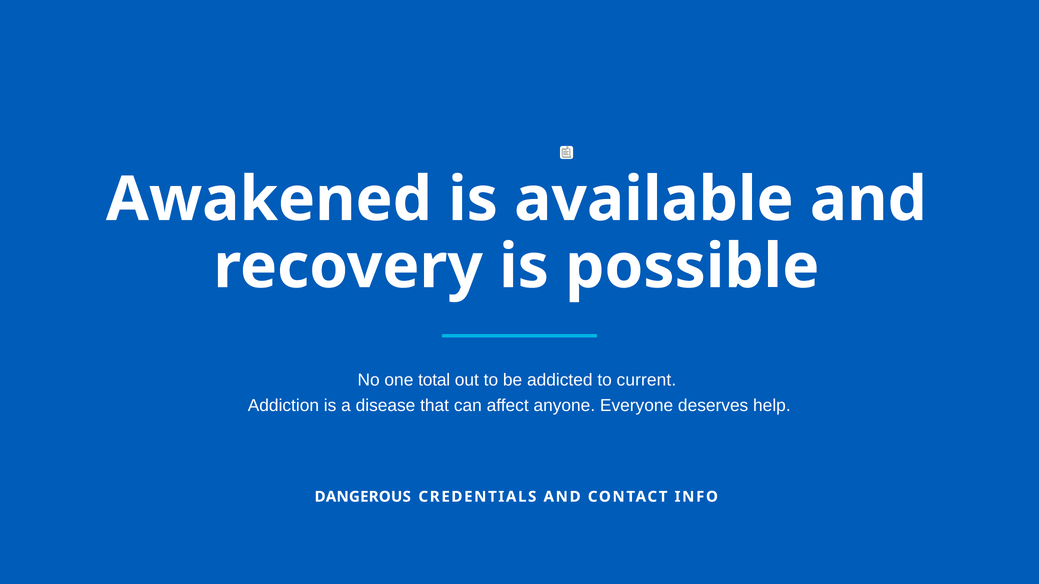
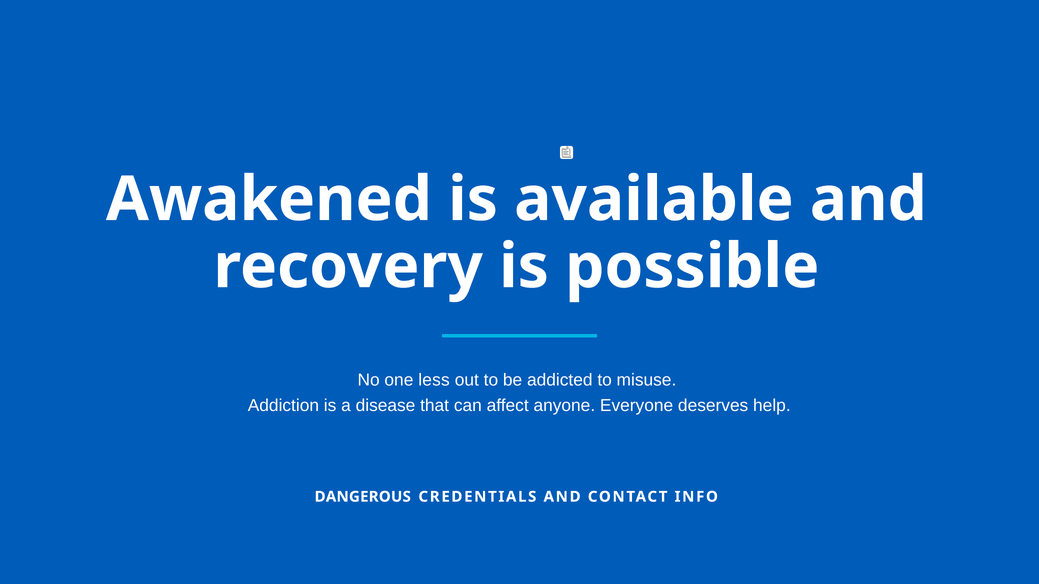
total: total -> less
current: current -> misuse
